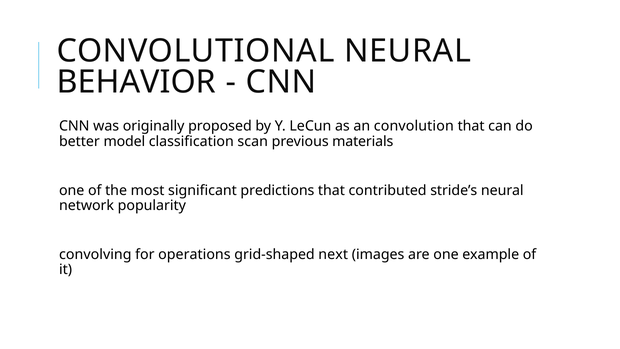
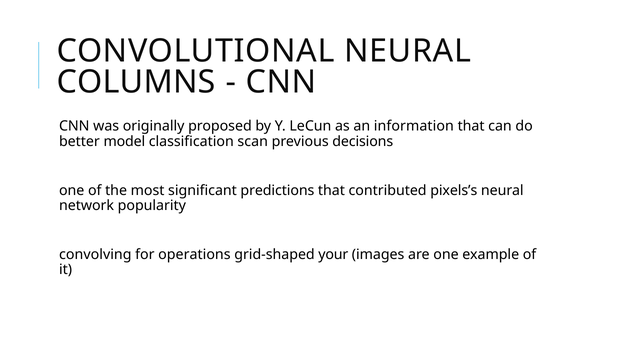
BEHAVIOR: BEHAVIOR -> COLUMNS
convolution: convolution -> information
materials: materials -> decisions
stride’s: stride’s -> pixels’s
next: next -> your
